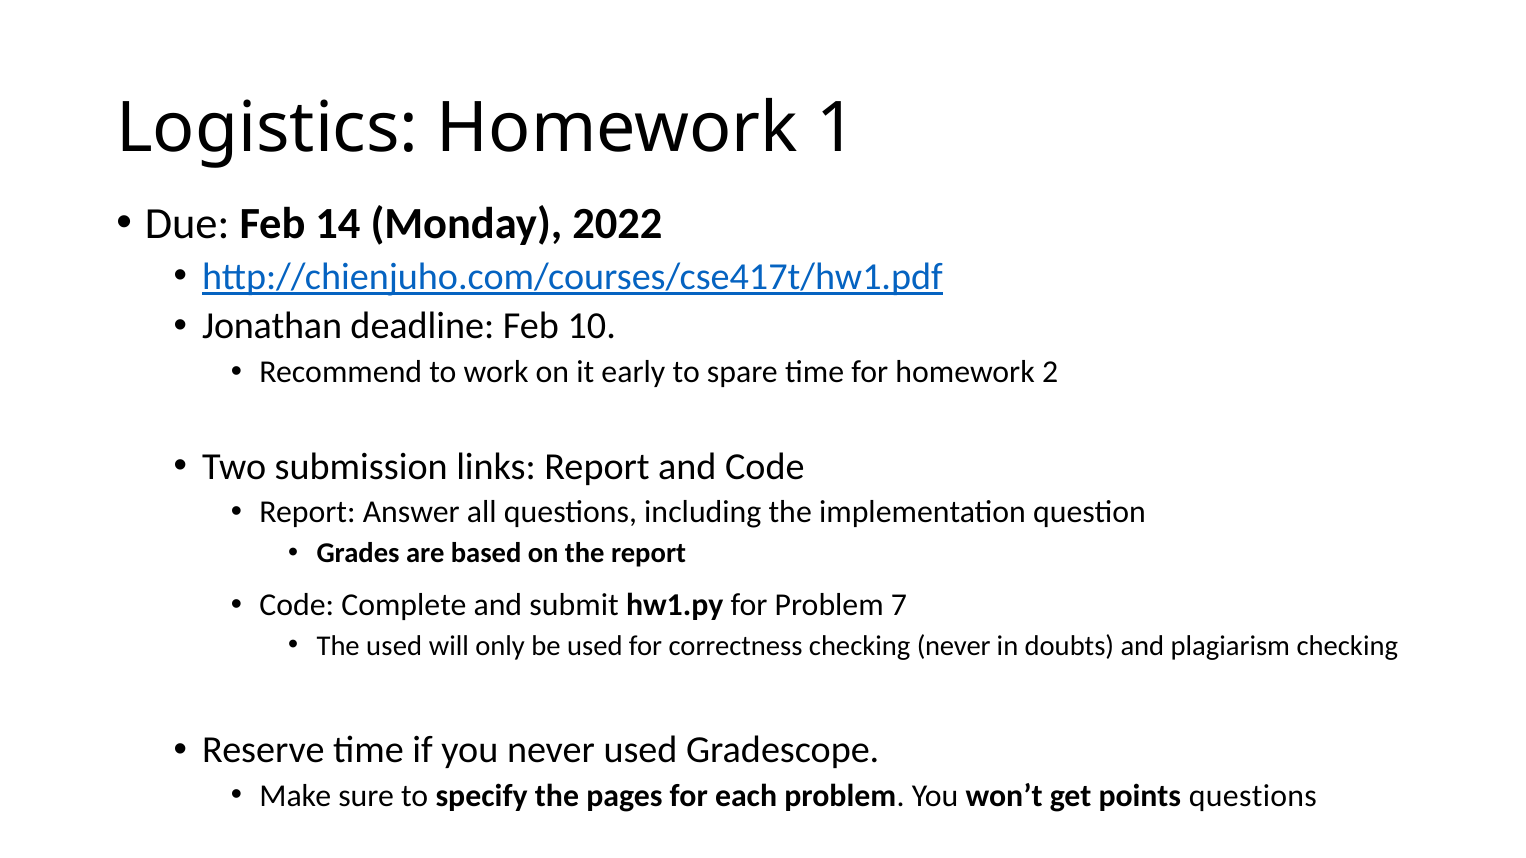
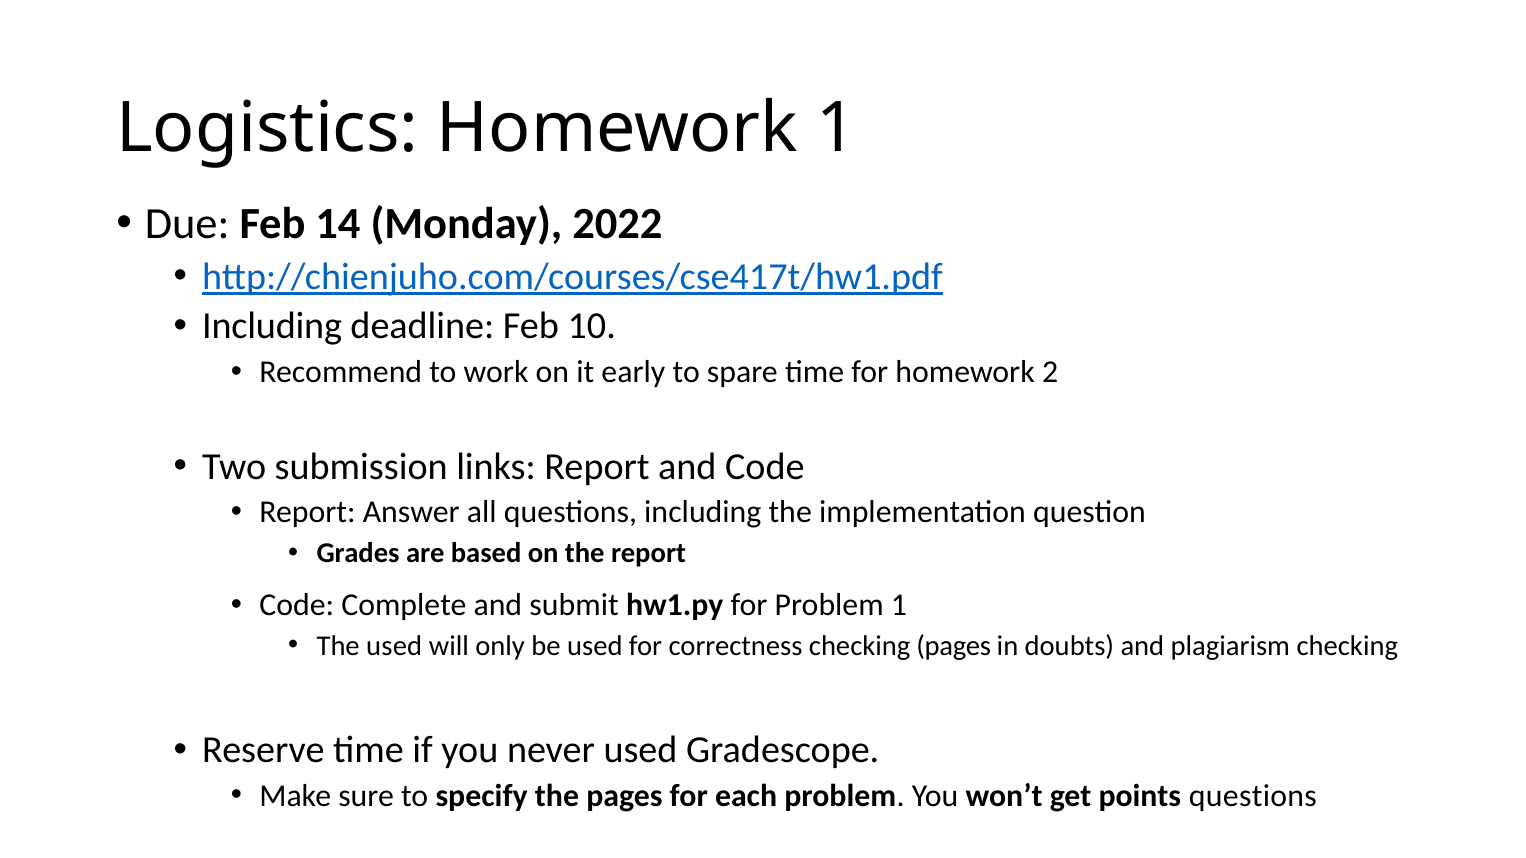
Jonathan at (272, 326): Jonathan -> Including
Problem 7: 7 -> 1
checking never: never -> pages
